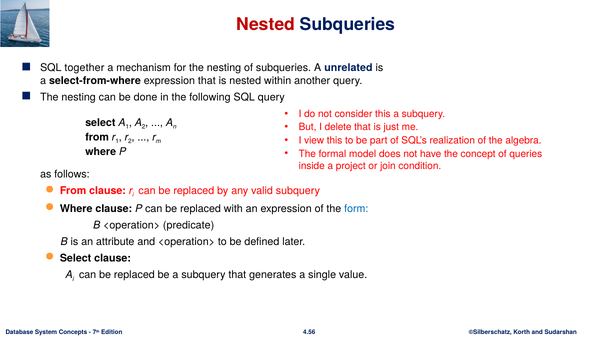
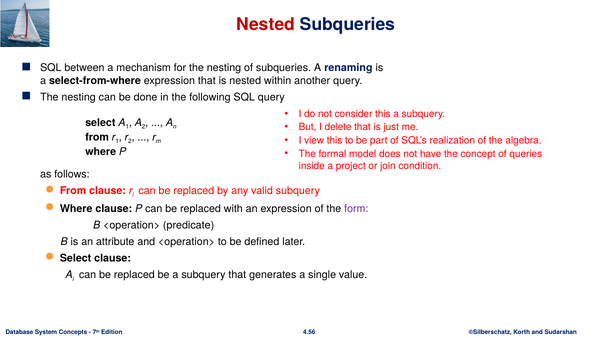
together: together -> between
unrelated: unrelated -> renaming
form colour: blue -> purple
